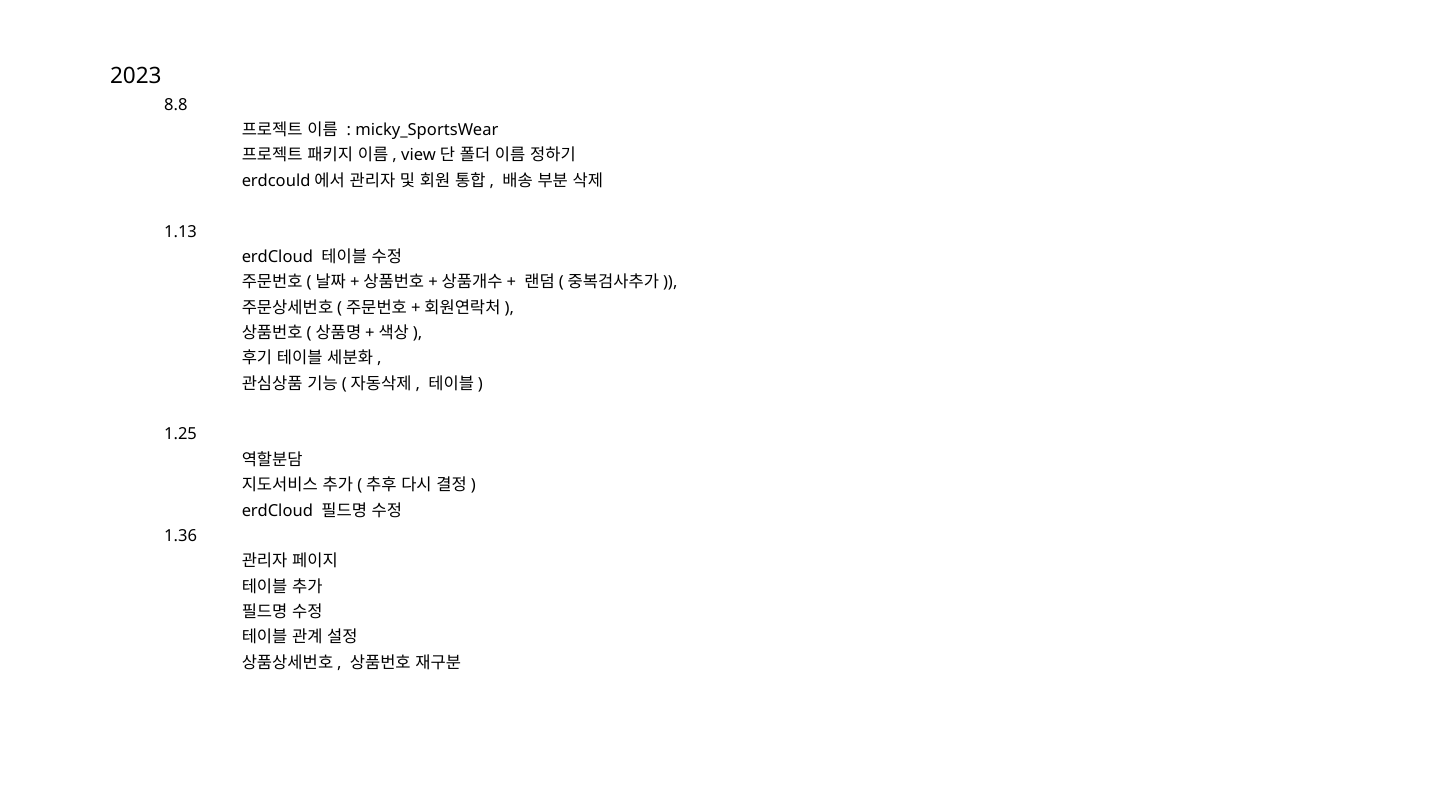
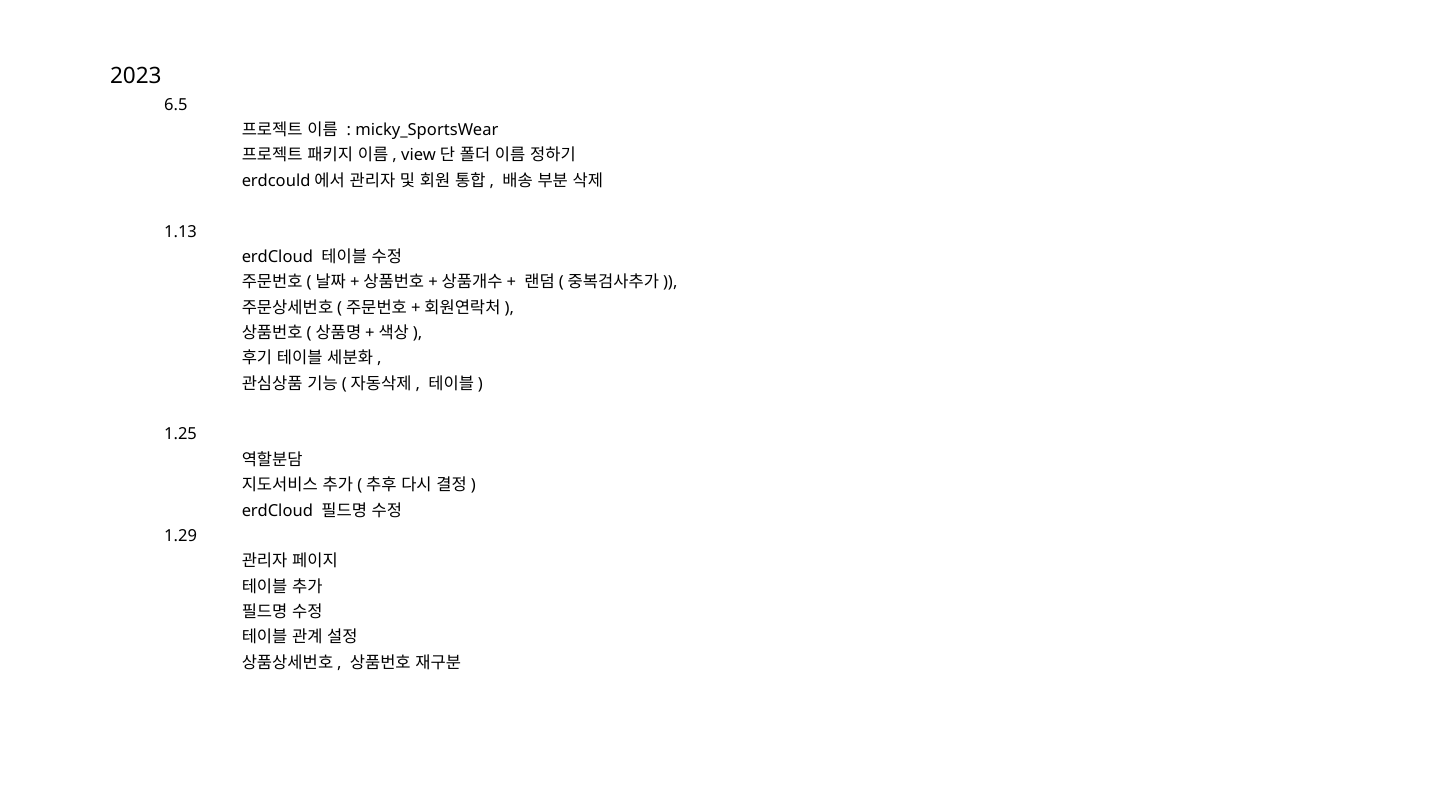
8.8: 8.8 -> 6.5
1.36: 1.36 -> 1.29
